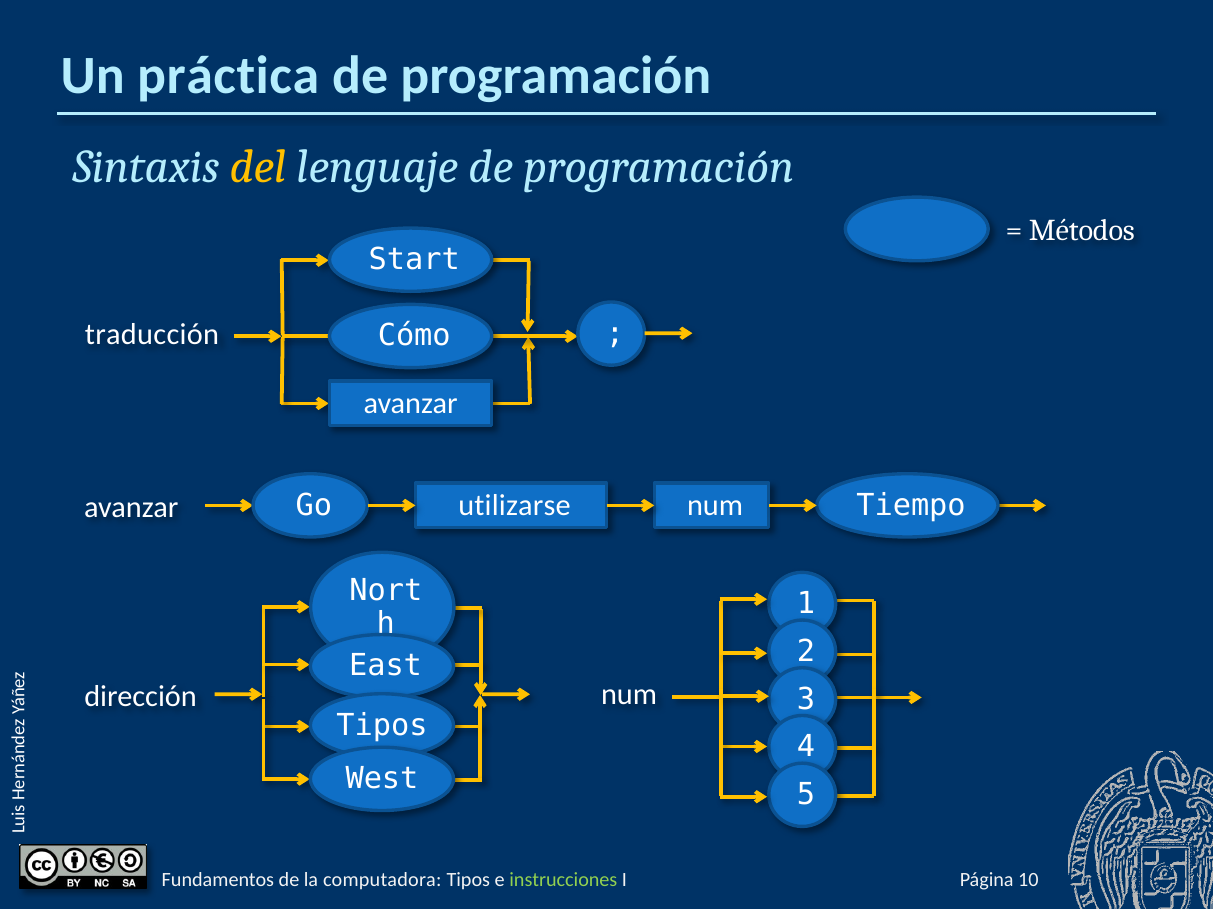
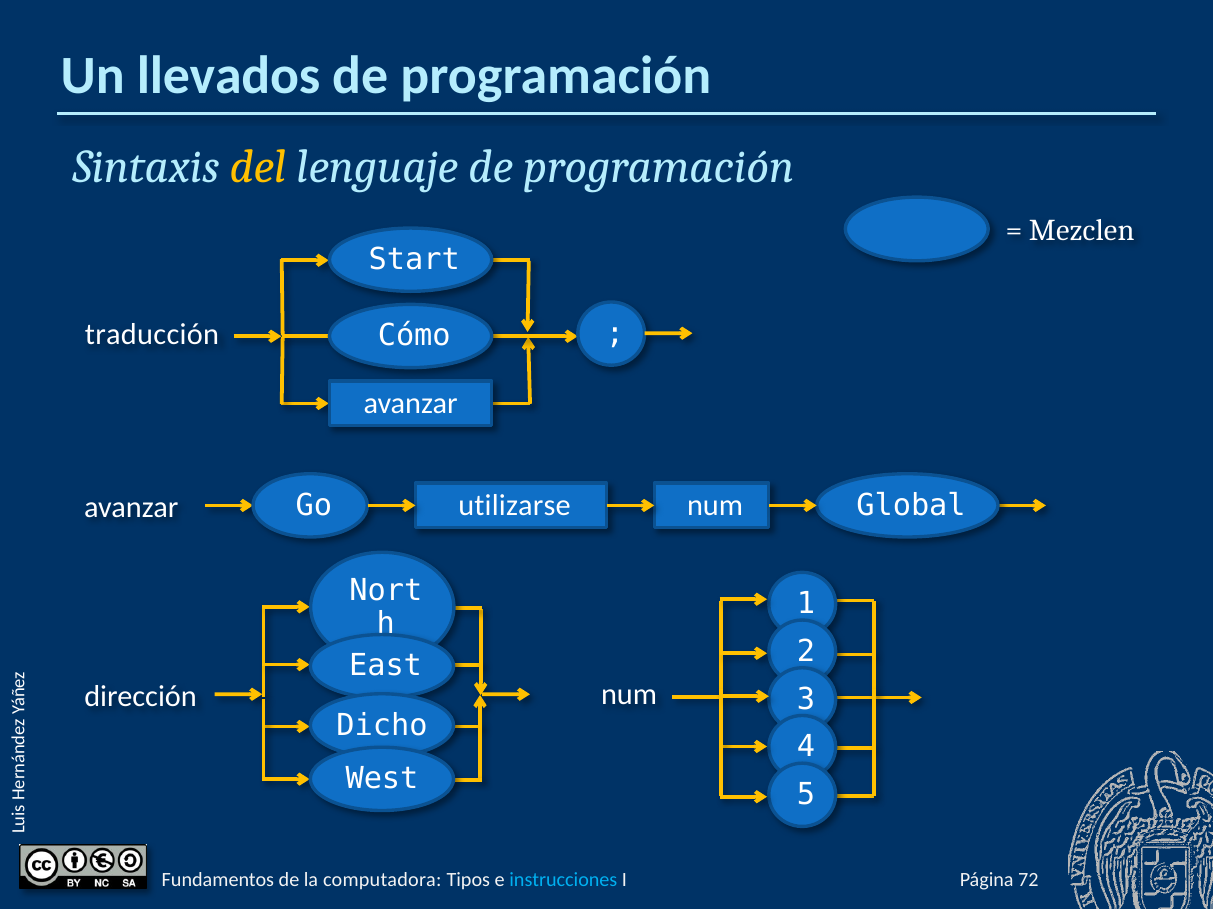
práctica: práctica -> llevados
Métodos: Métodos -> Mezclen
Tiempo: Tiempo -> Global
Tipos at (382, 726): Tipos -> Dicho
10: 10 -> 72
instrucciones colour: light green -> light blue
